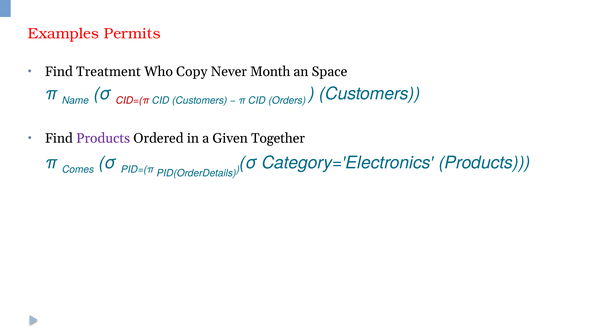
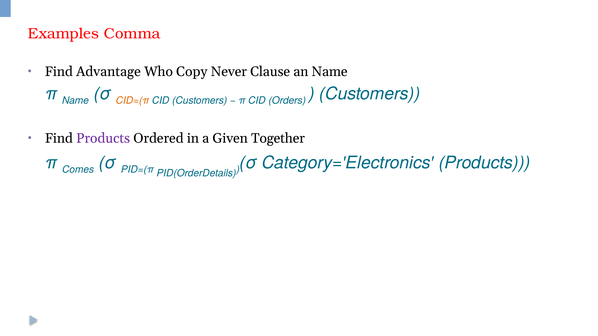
Permits: Permits -> Comma
Treatment: Treatment -> Advantage
Month: Month -> Clause
an Space: Space -> Name
CID=(π colour: red -> orange
